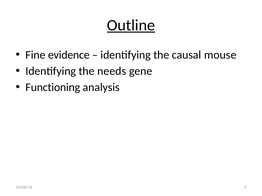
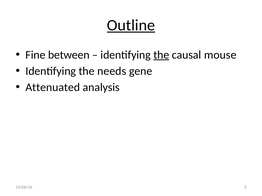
evidence: evidence -> between
the at (161, 55) underline: none -> present
Functioning: Functioning -> Attenuated
